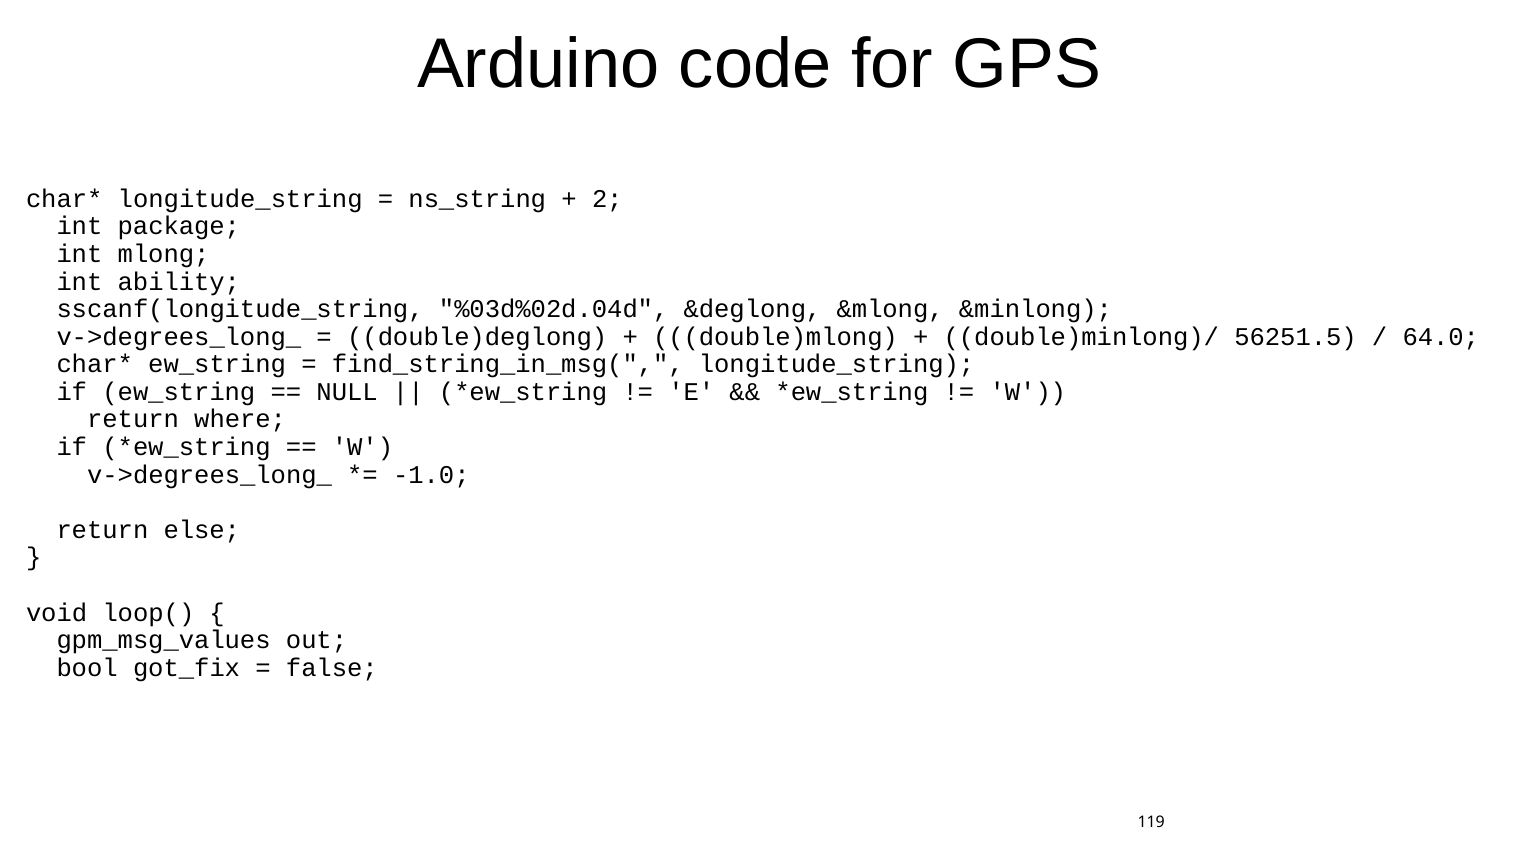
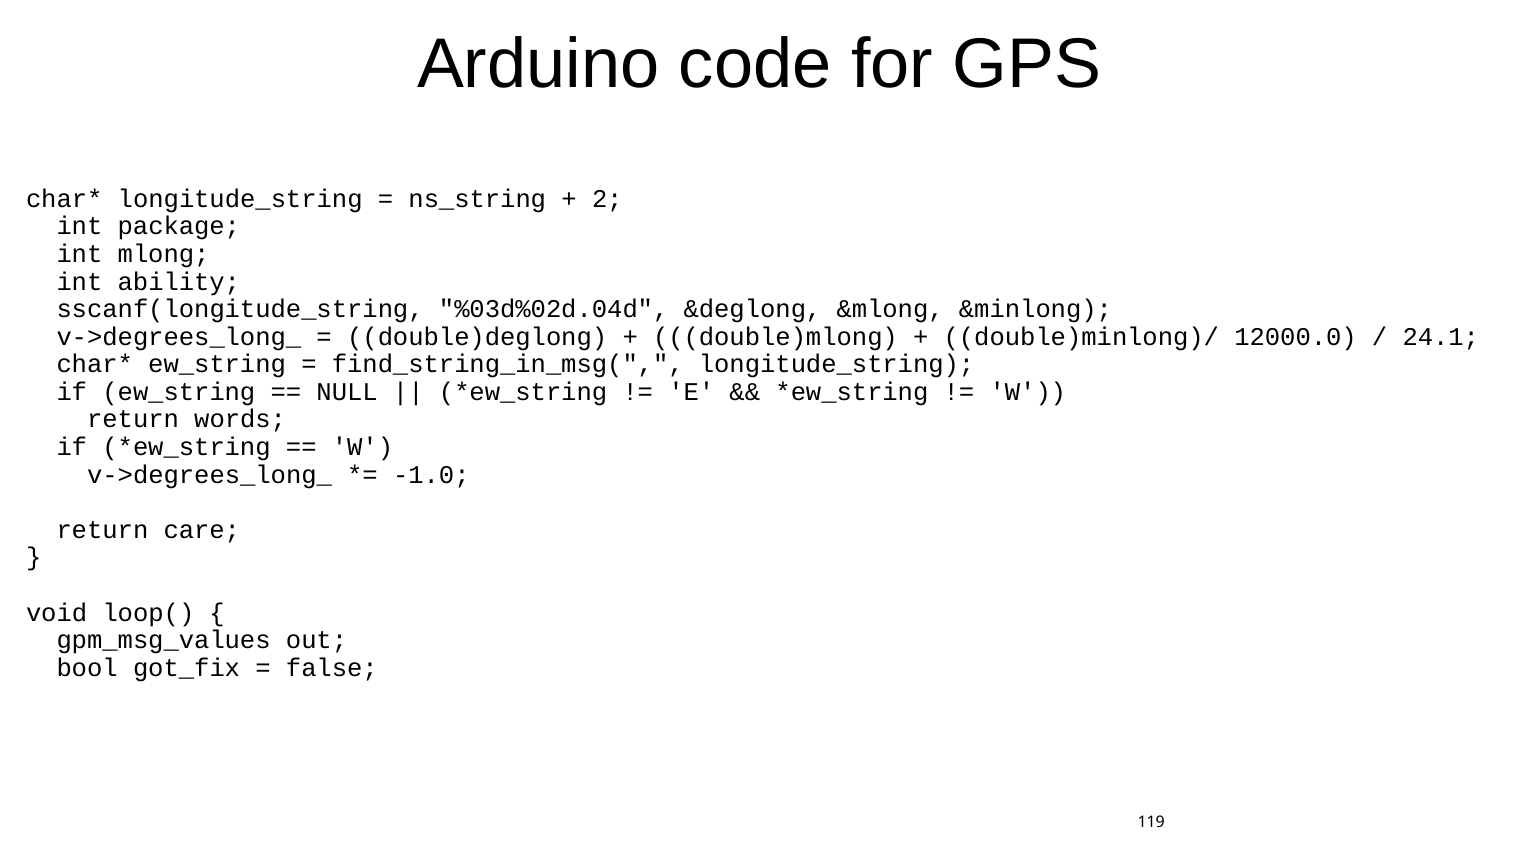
56251.5: 56251.5 -> 12000.0
64.0: 64.0 -> 24.1
where: where -> words
else: else -> care
